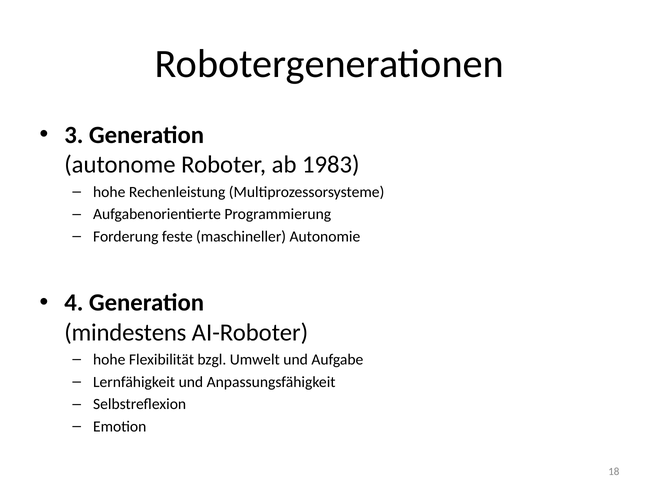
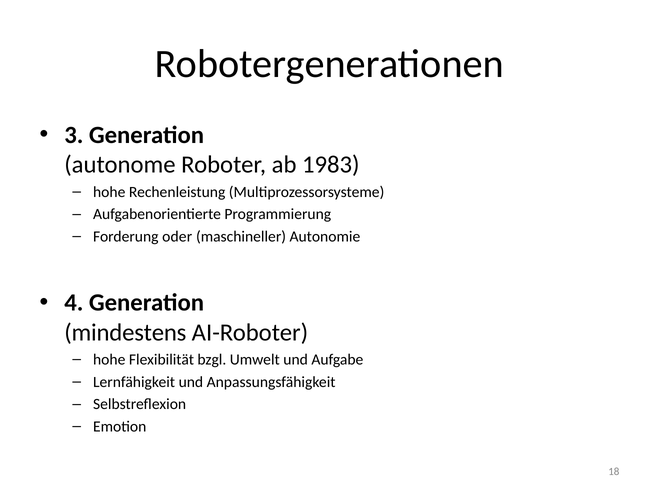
feste: feste -> oder
